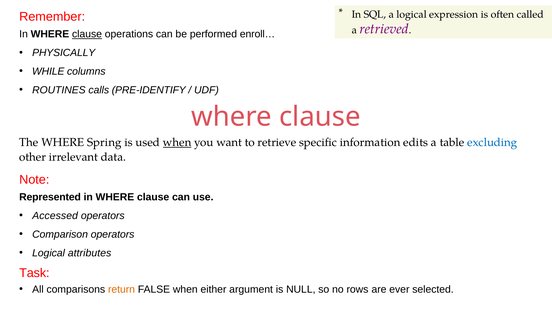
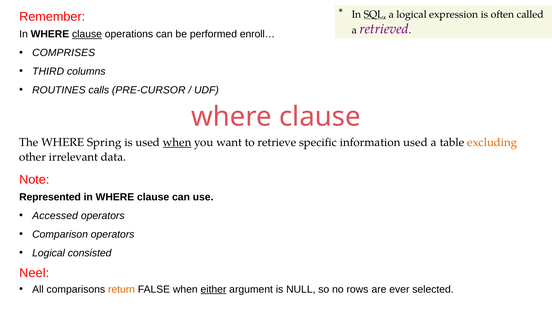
SQL underline: none -> present
PHYSICALLY: PHYSICALLY -> COMPRISES
WHILE: WHILE -> THIRD
PRE-IDENTIFY: PRE-IDENTIFY -> PRE-CURSOR
information edits: edits -> used
excluding colour: blue -> orange
attributes: attributes -> consisted
Task: Task -> Neel
either underline: none -> present
